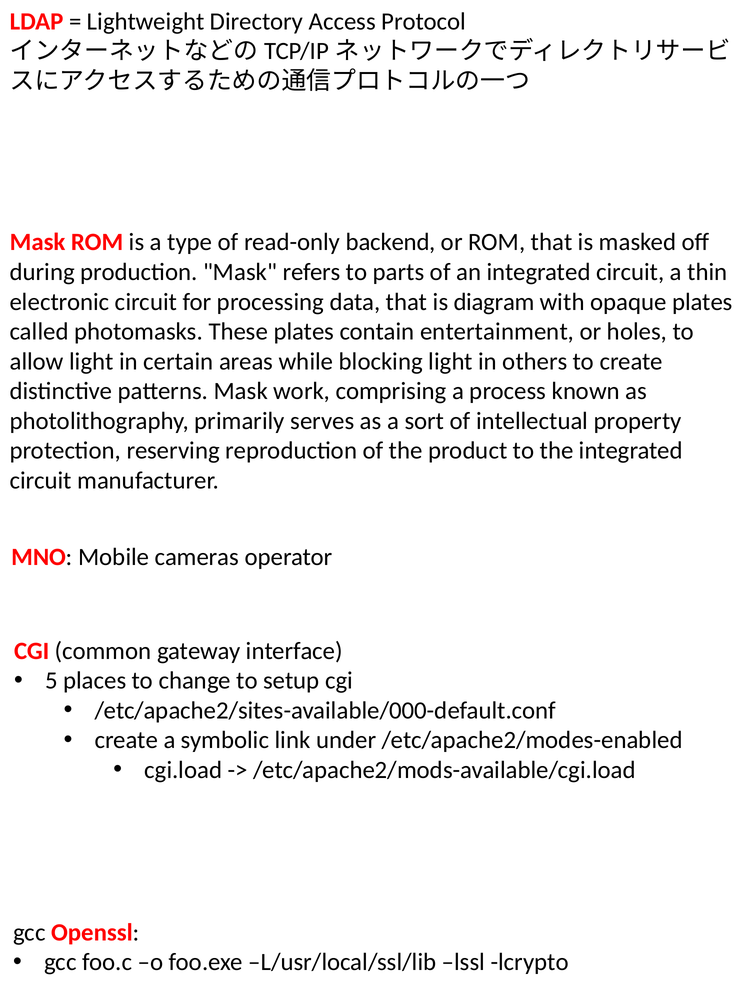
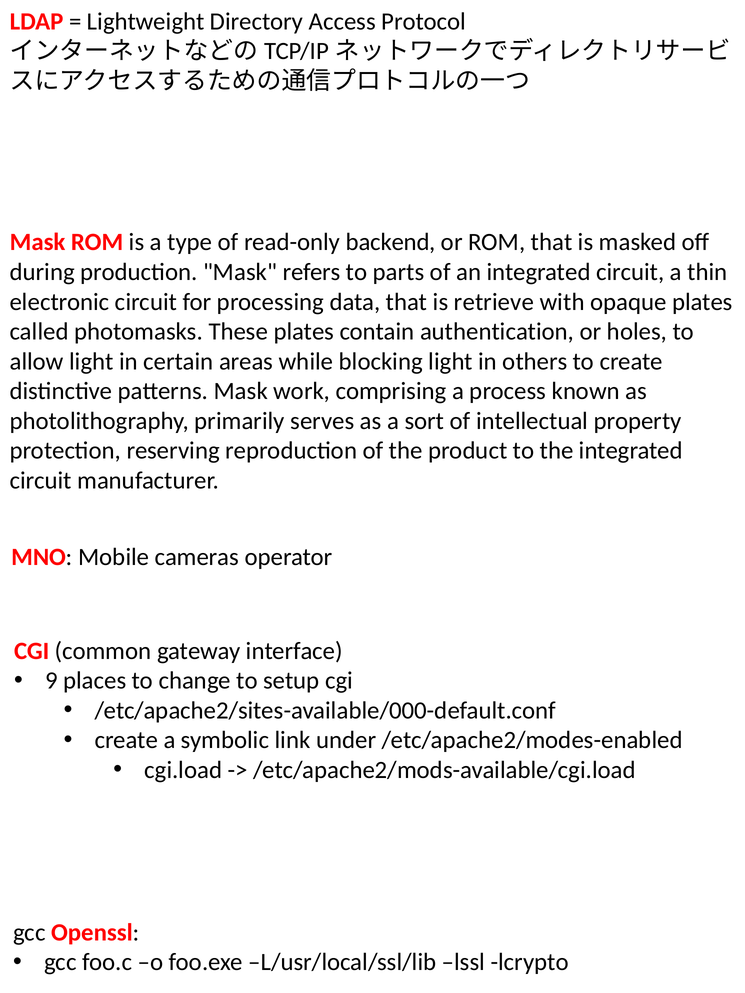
diagram: diagram -> retrieve
entertainment: entertainment -> authentication
5: 5 -> 9
